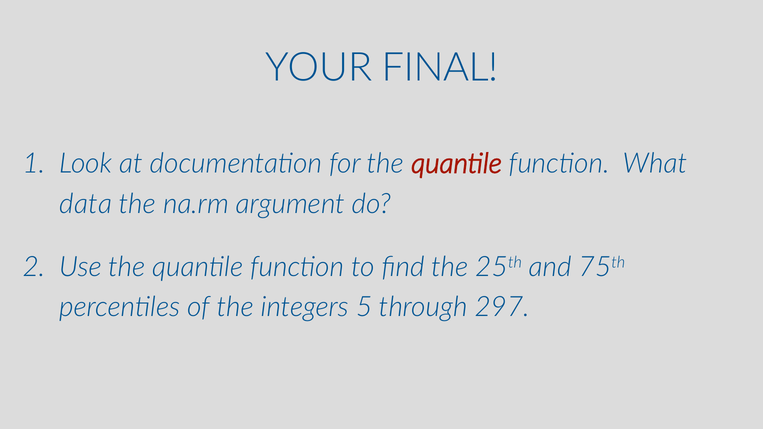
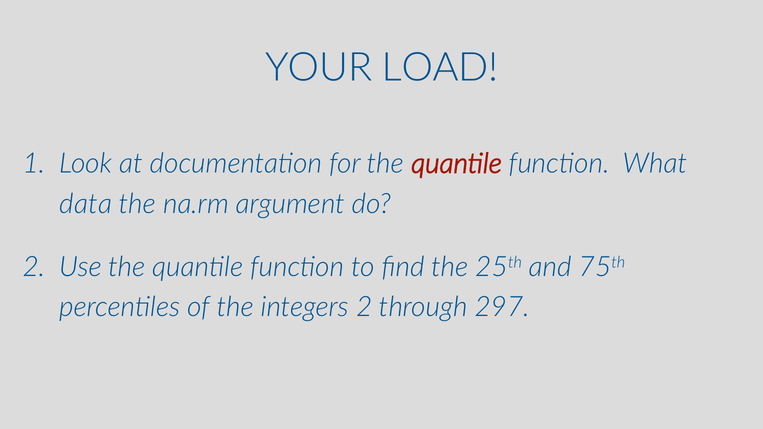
FINAL: FINAL -> LOAD
integers 5: 5 -> 2
